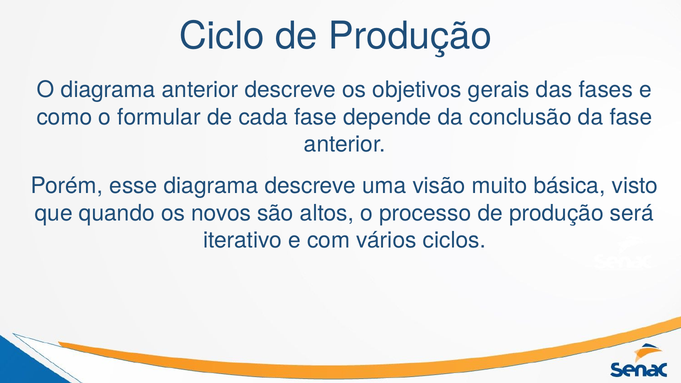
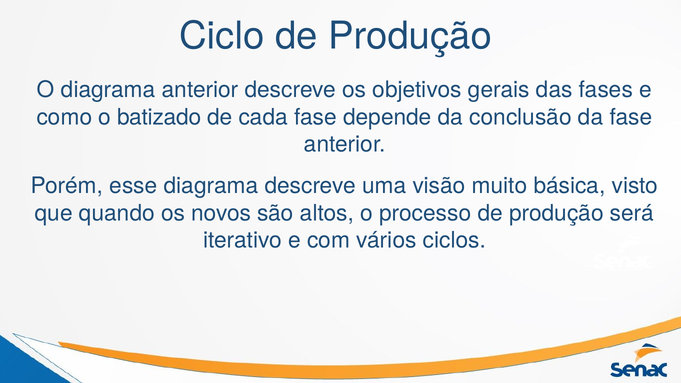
formular: formular -> batizado
